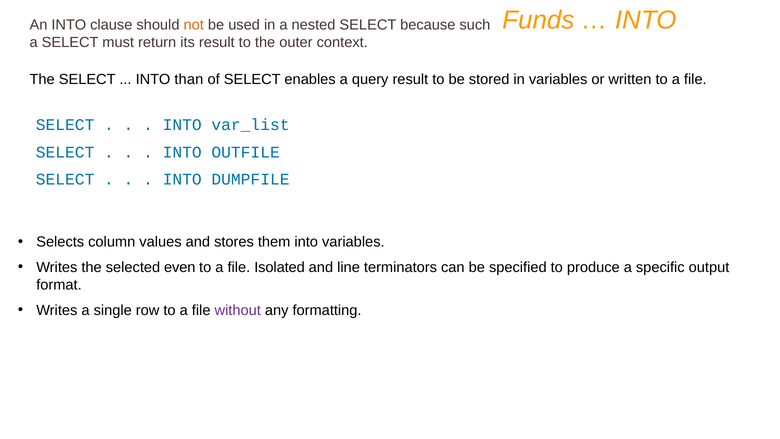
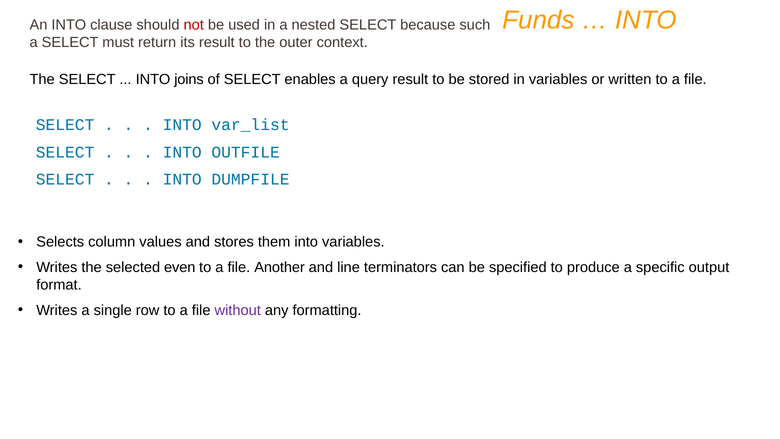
not colour: orange -> red
than: than -> joins
Isolated: Isolated -> Another
